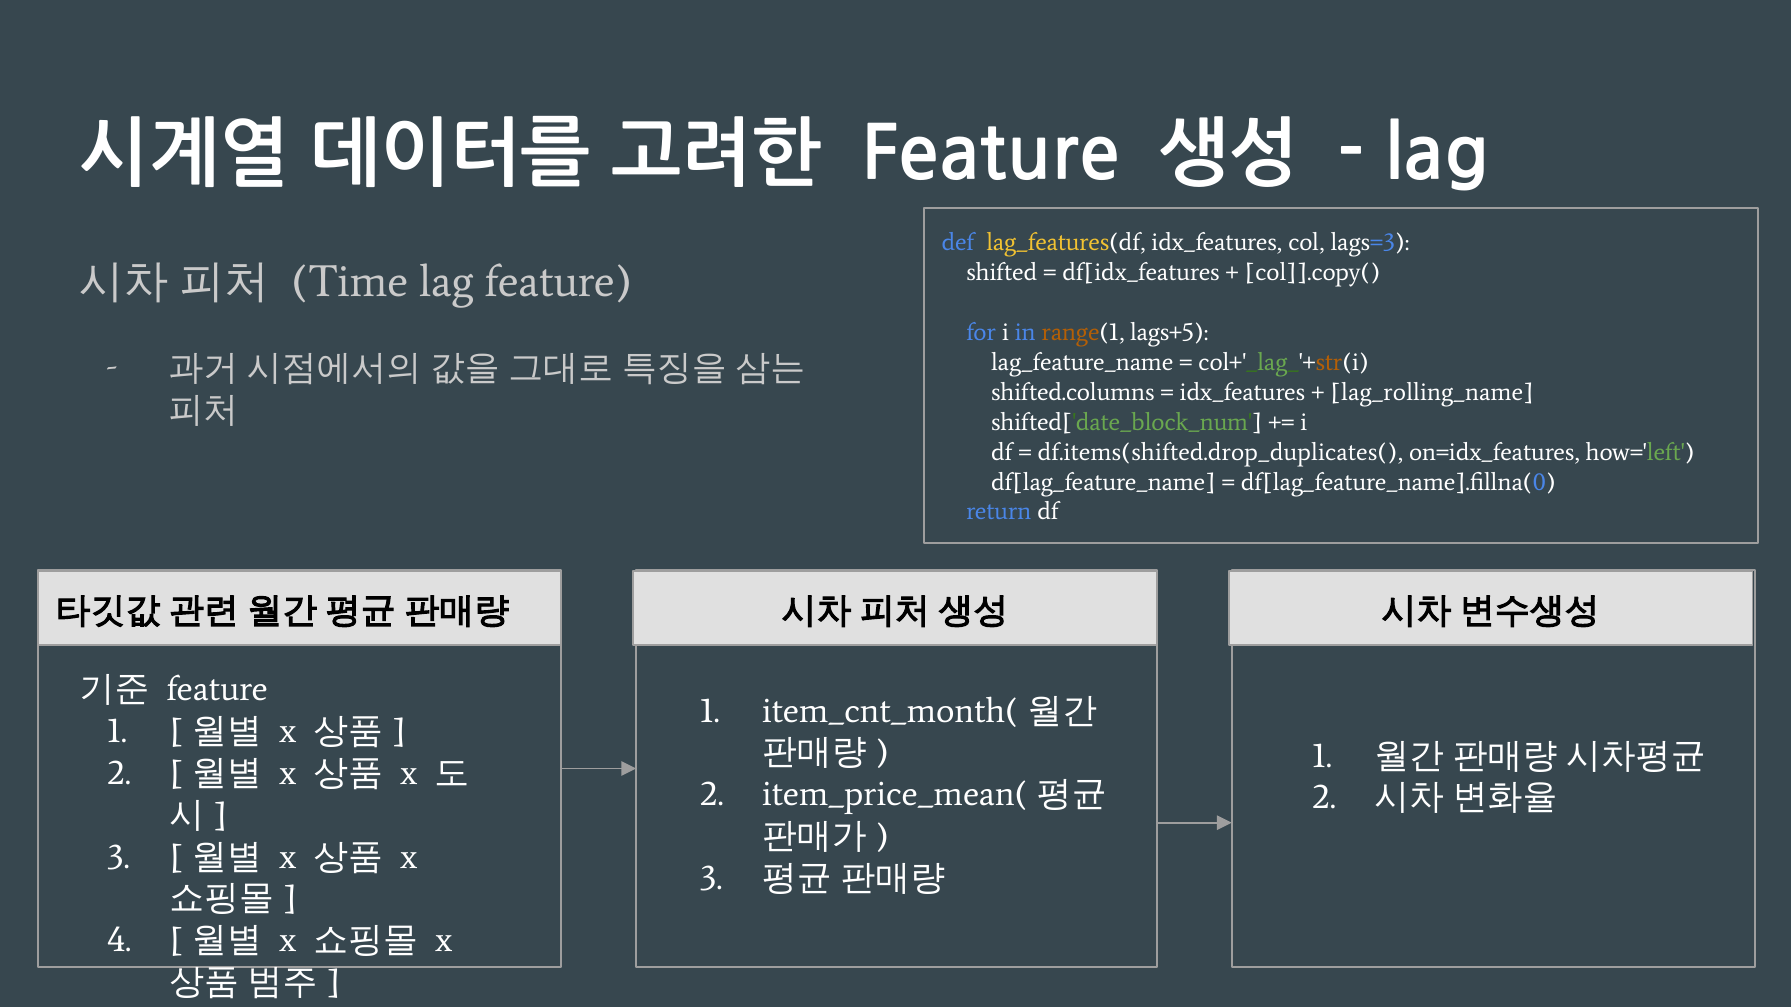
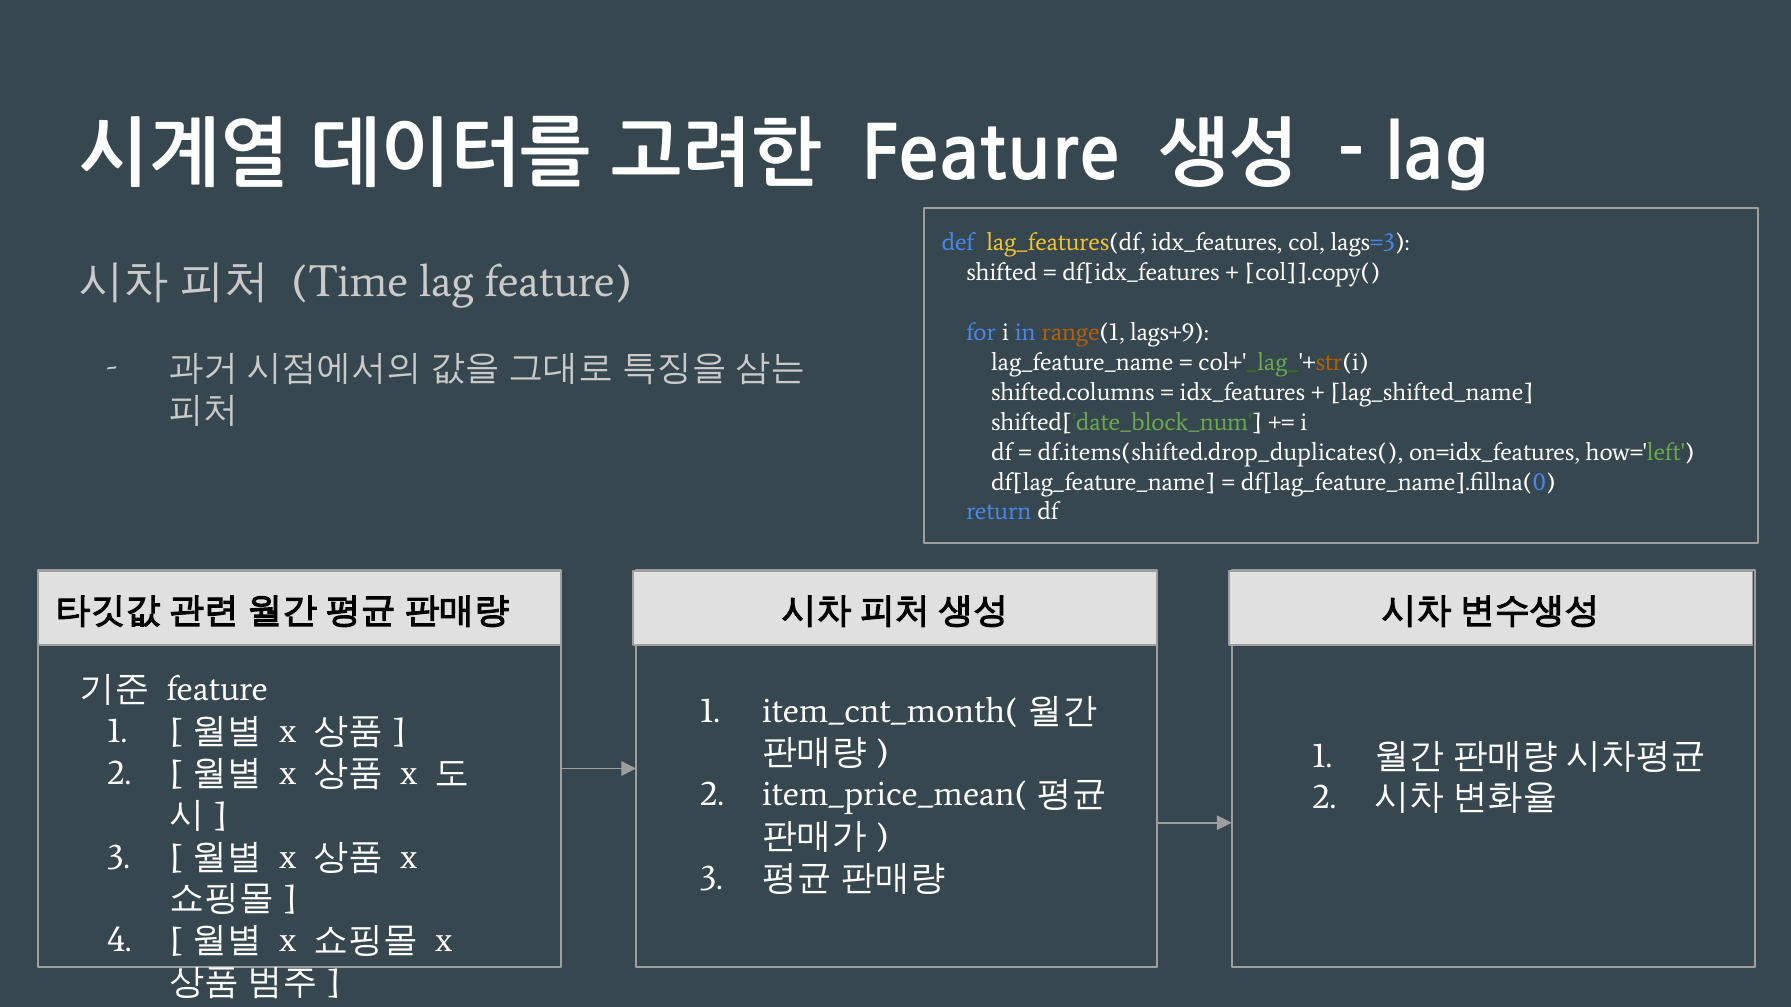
lags+5: lags+5 -> lags+9
lag_rolling_name: lag_rolling_name -> lag_shifted_name
